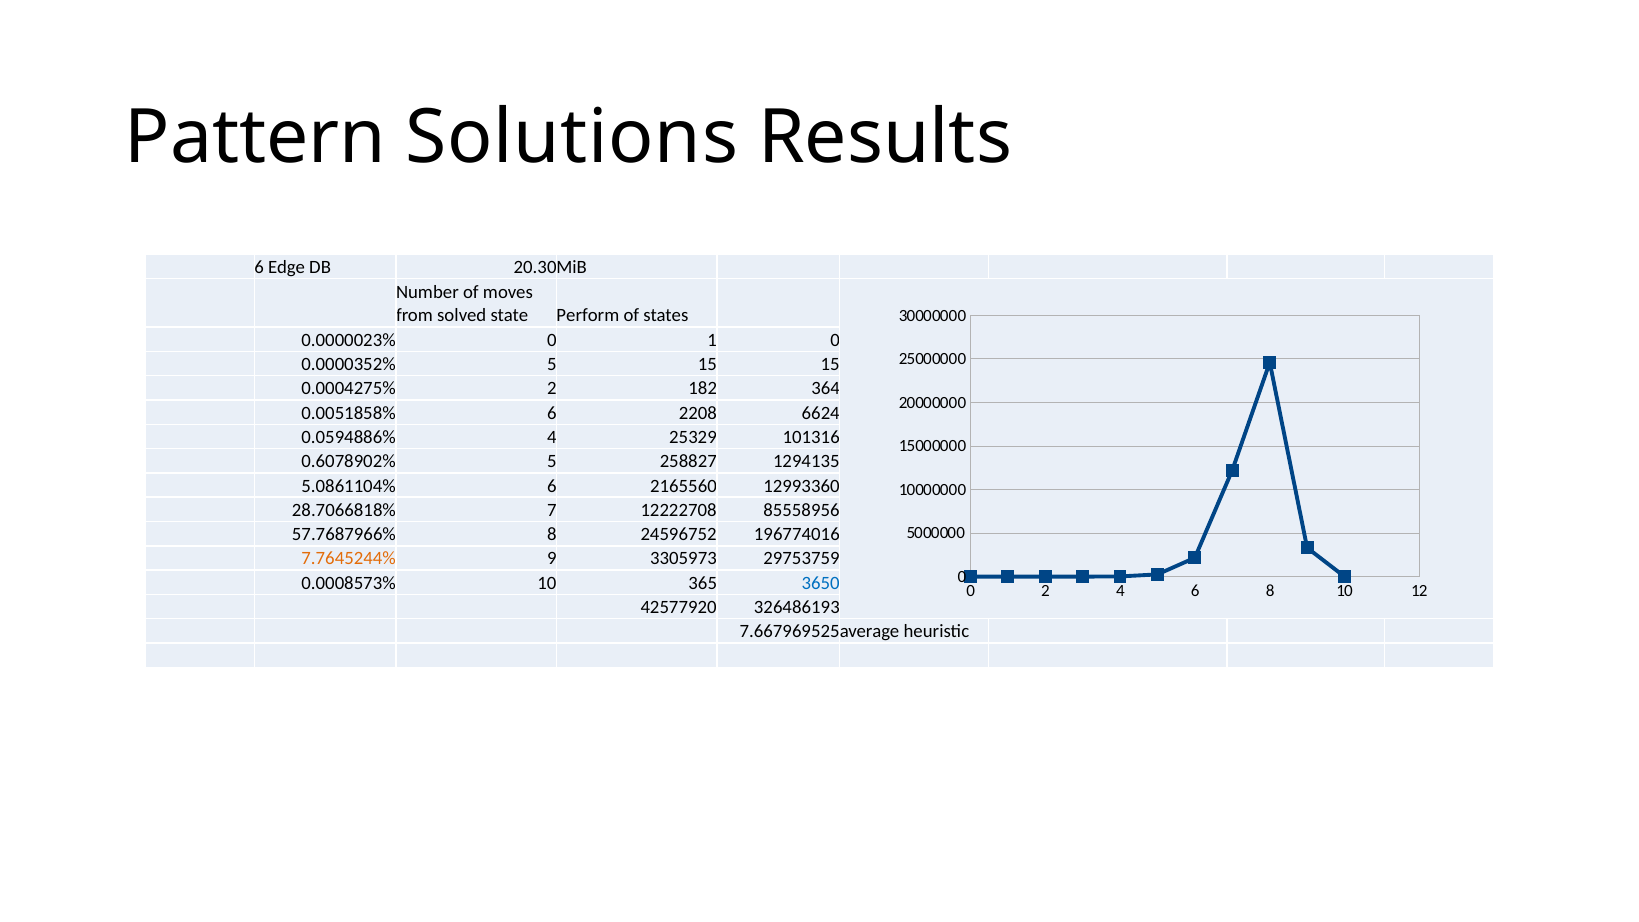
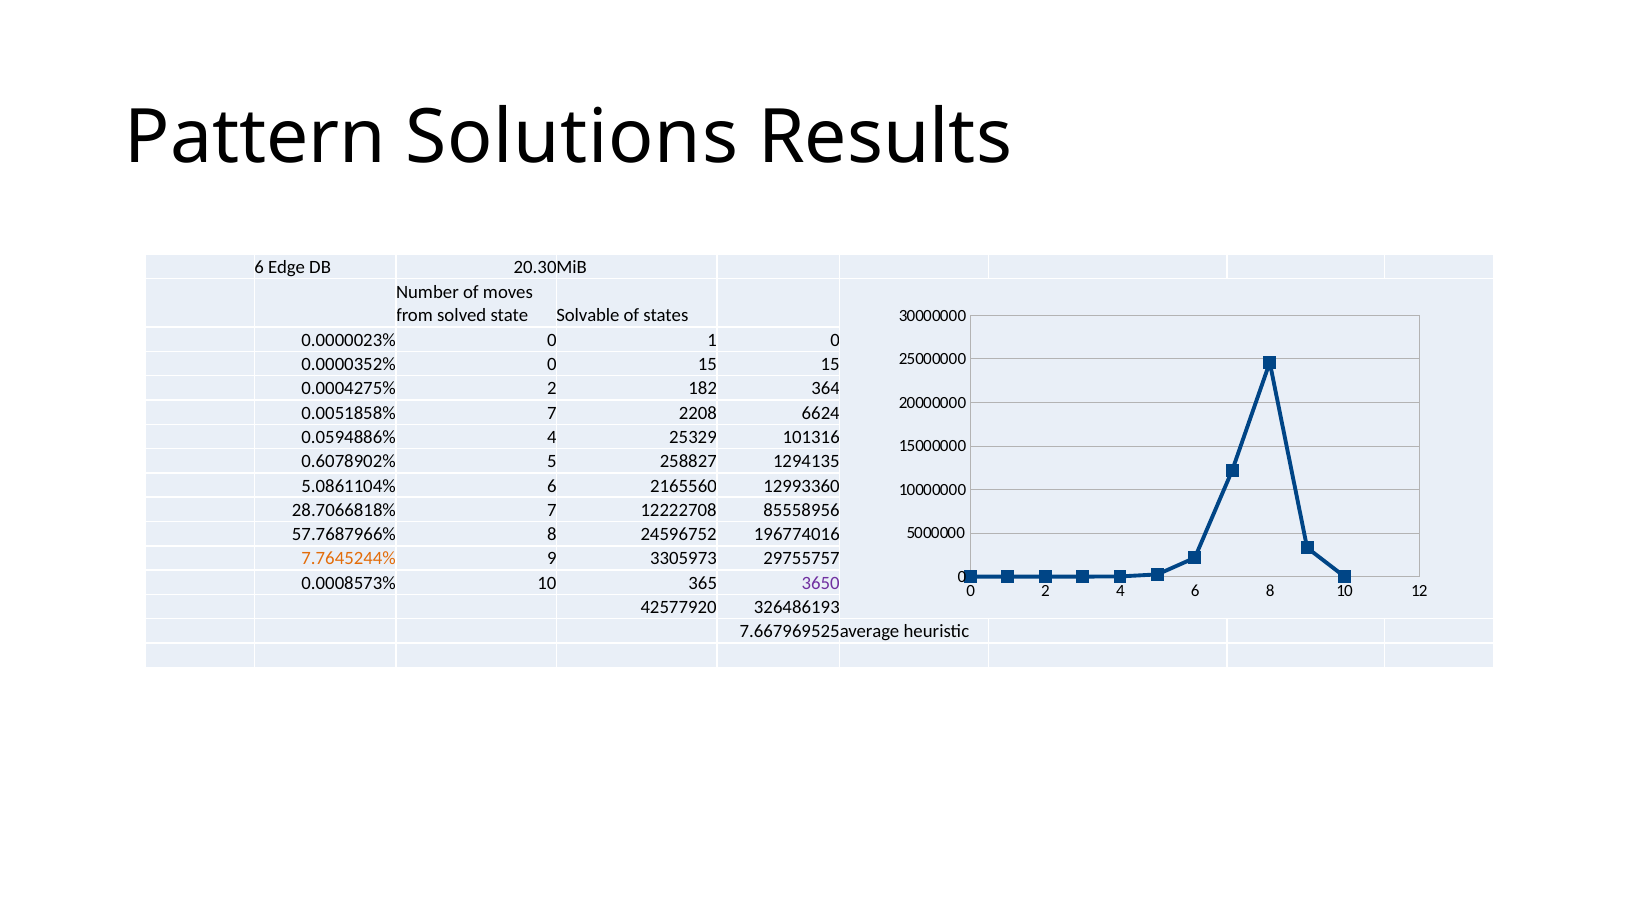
Perform: Perform -> Solvable
0.0000352% 5: 5 -> 0
0.0051858% 6: 6 -> 7
29753759: 29753759 -> 29755757
3650 colour: blue -> purple
